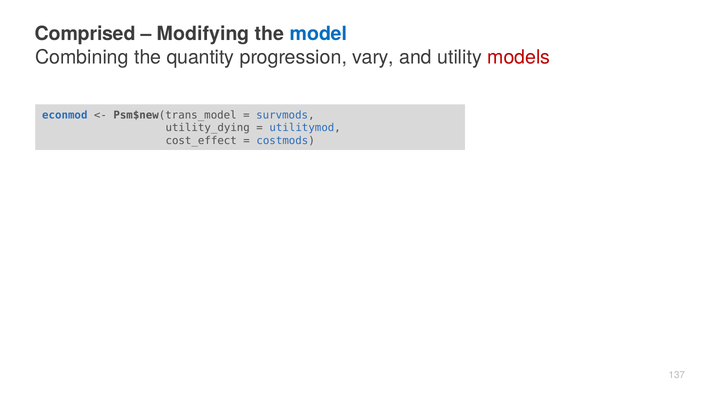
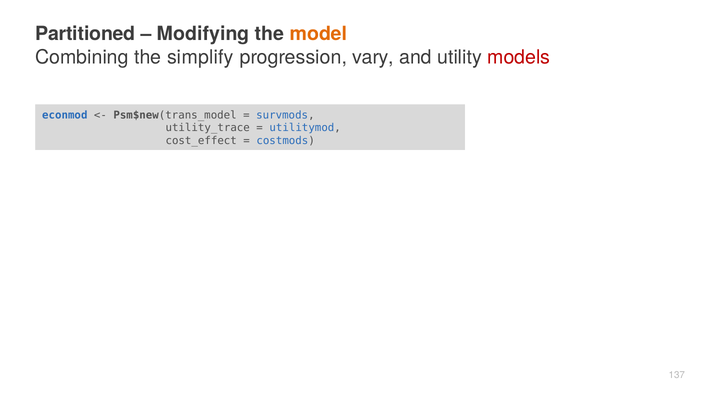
Comprised: Comprised -> Partitioned
model colour: blue -> orange
quantity: quantity -> simplify
utility_dying: utility_dying -> utility_trace
